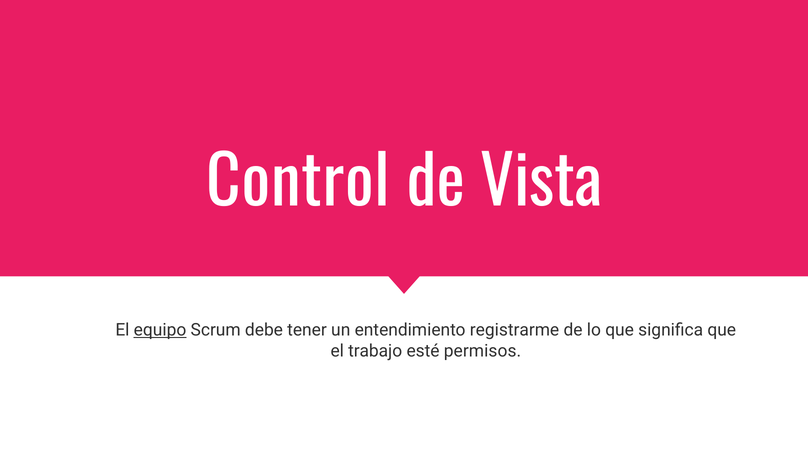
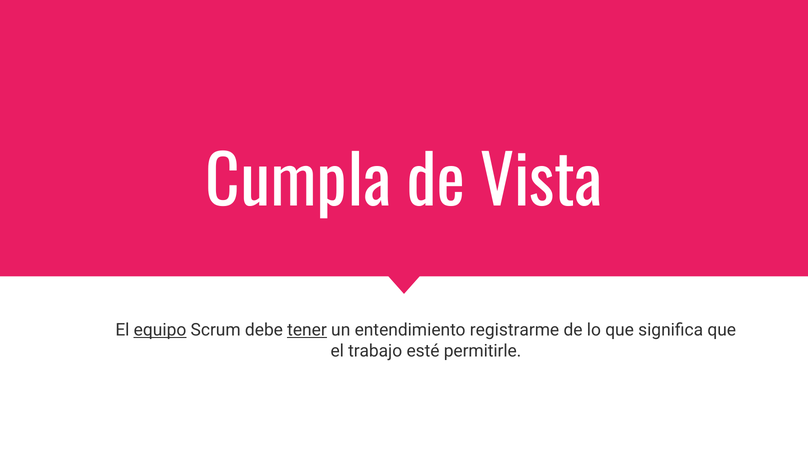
Control: Control -> Cumpla
tener underline: none -> present
permisos: permisos -> permitirle
